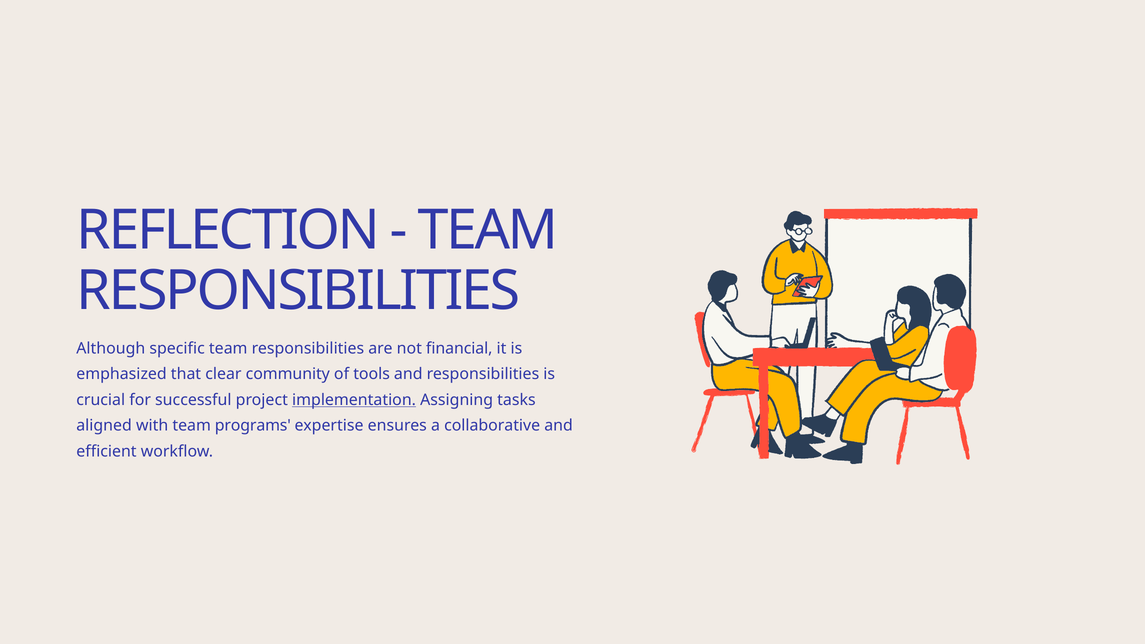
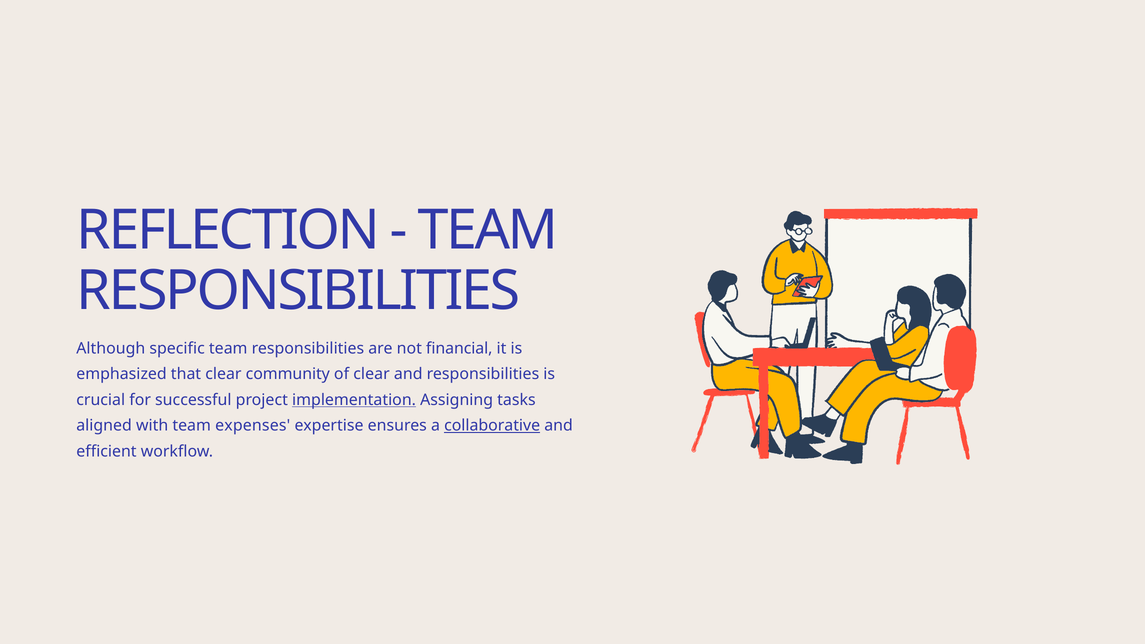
of tools: tools -> clear
programs: programs -> expenses
collaborative underline: none -> present
